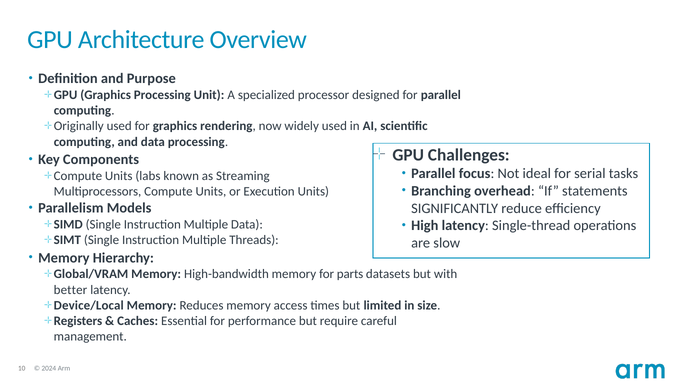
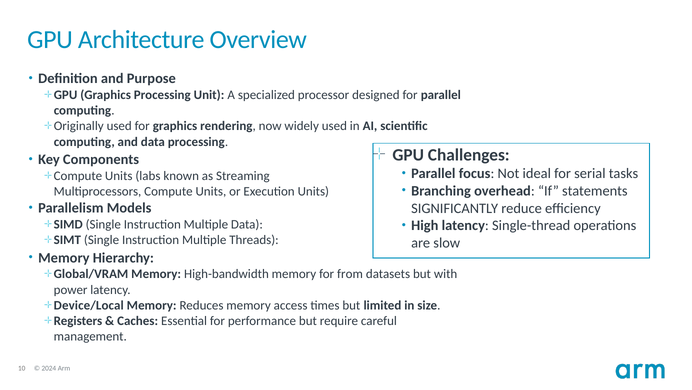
parts: parts -> from
better: better -> power
